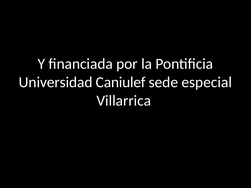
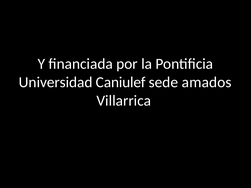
especial: especial -> amados
